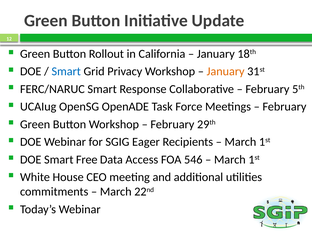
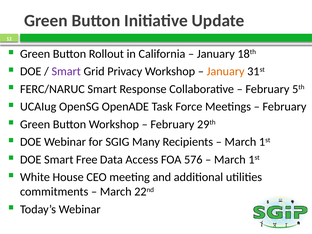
Smart at (66, 71) colour: blue -> purple
Eager: Eager -> Many
546: 546 -> 576
